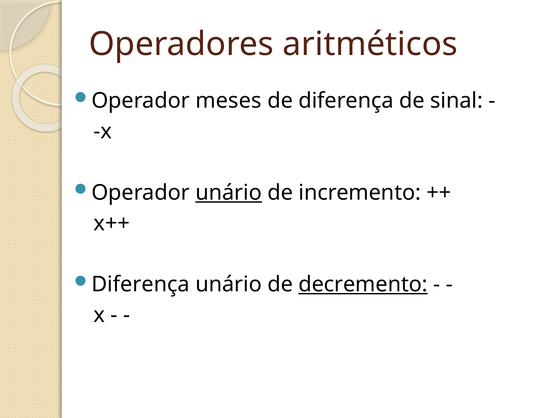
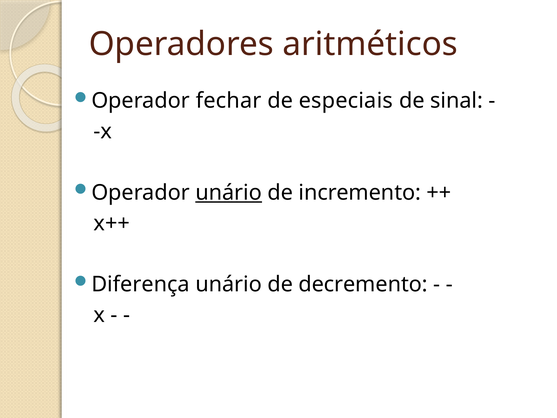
meses: meses -> fechar
de diferença: diferença -> especiais
decremento underline: present -> none
